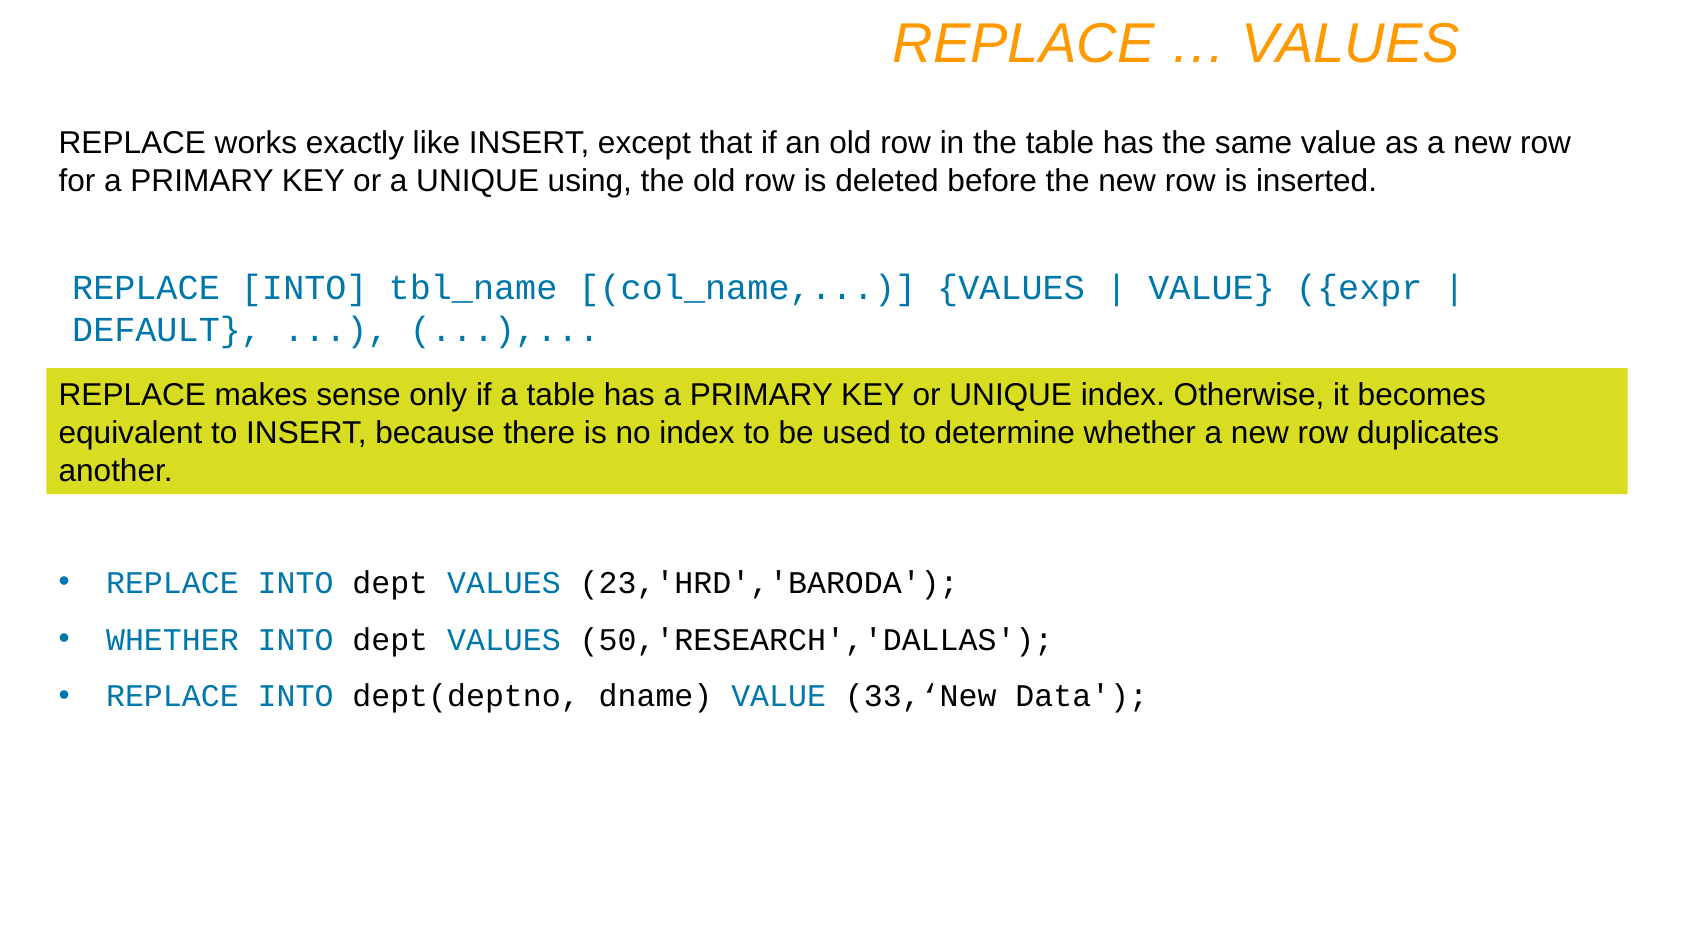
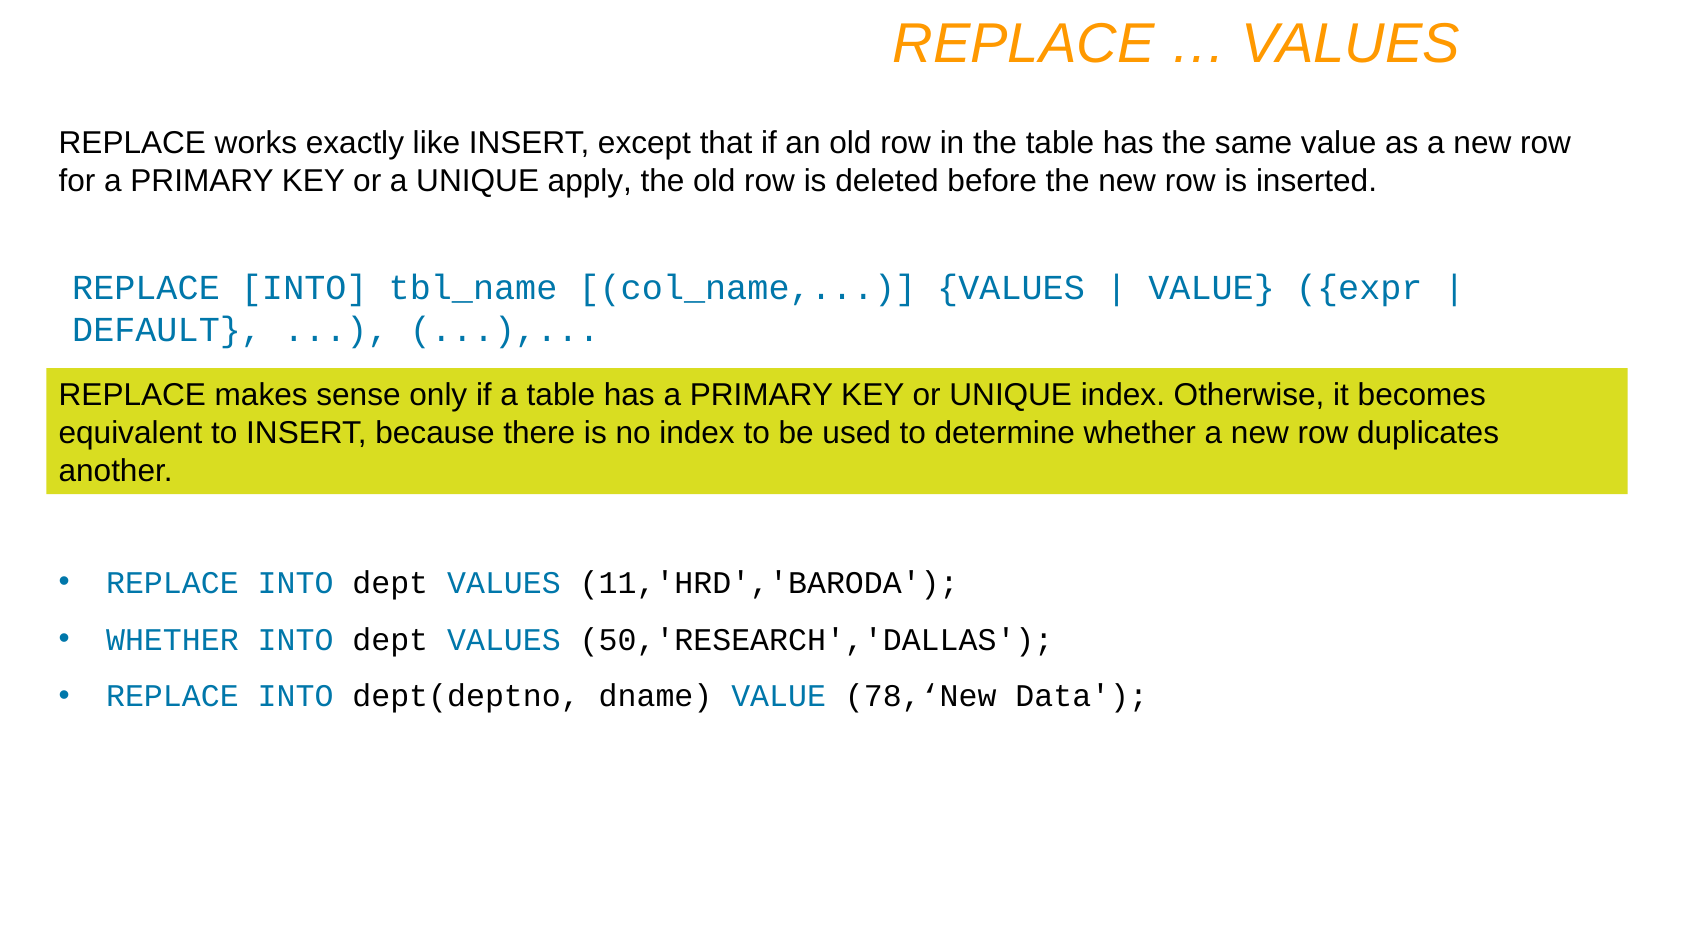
using: using -> apply
23,'HRD','BARODA: 23,'HRD','BARODA -> 11,'HRD','BARODA
33,‘New: 33,‘New -> 78,‘New
